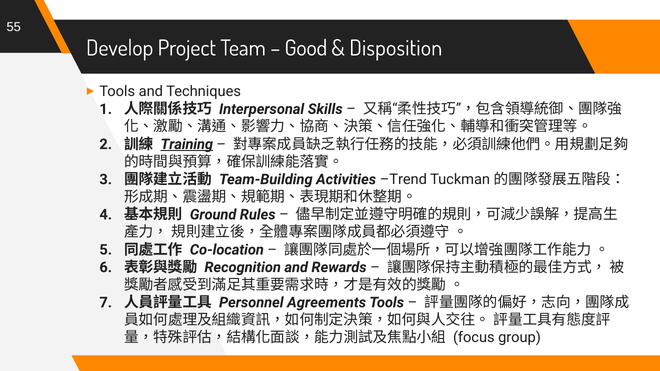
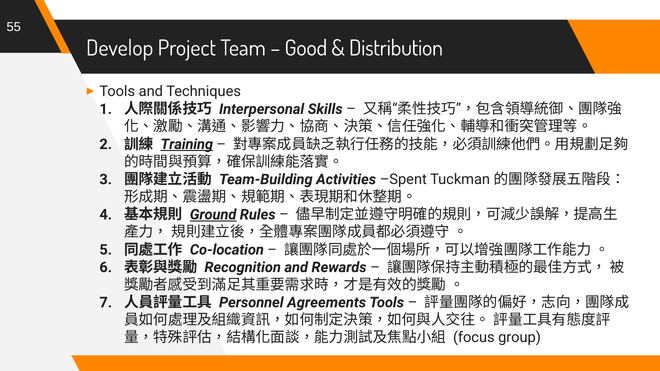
Disposition: Disposition -> Distribution
Trend: Trend -> Spent
Ground underline: none -> present
